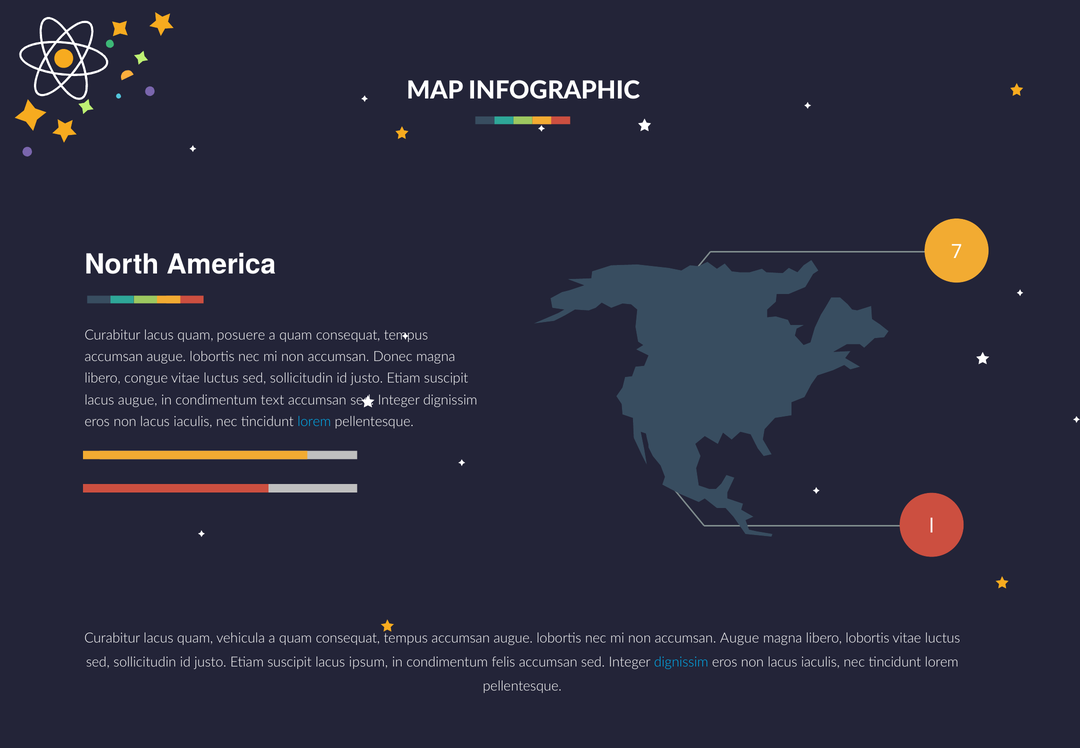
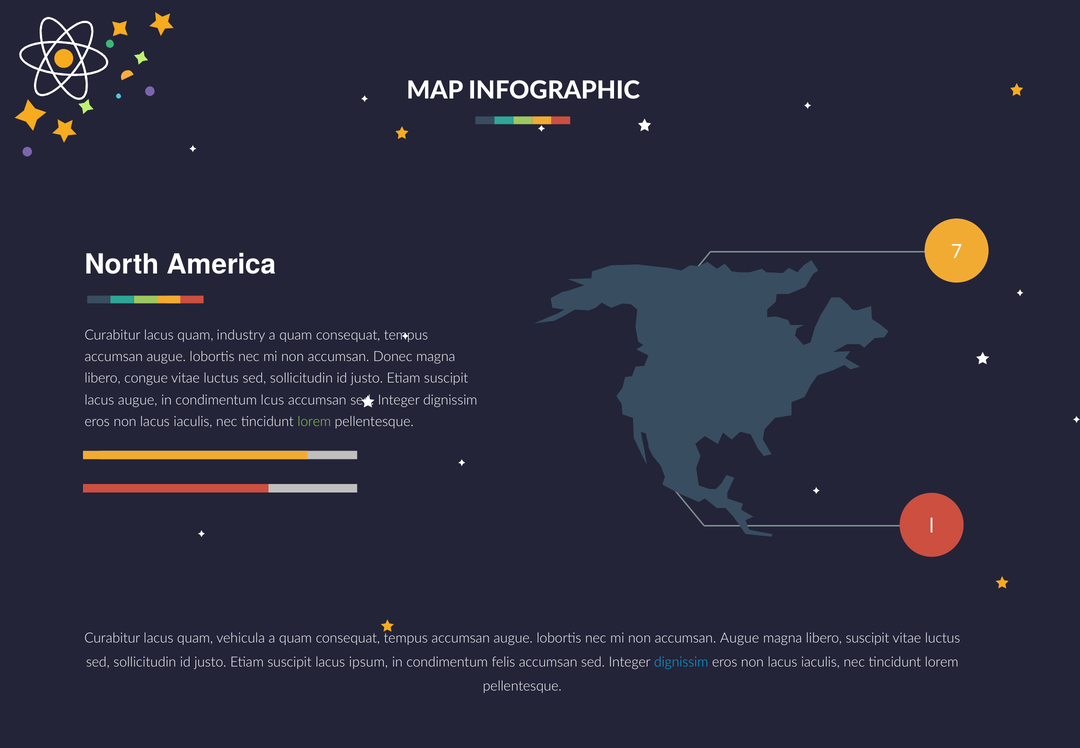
posuere: posuere -> industry
text: text -> lcus
lorem at (314, 421) colour: light blue -> light green
libero lobortis: lobortis -> suscipit
